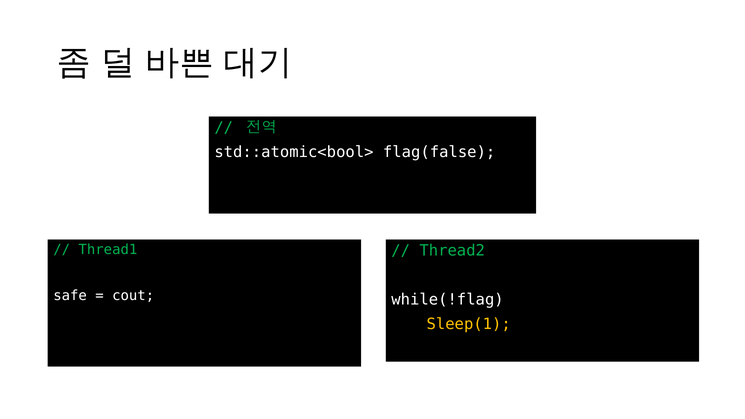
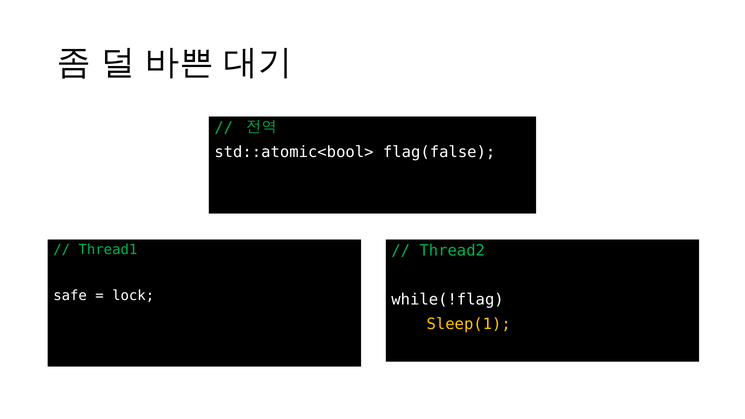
cout: cout -> lock
